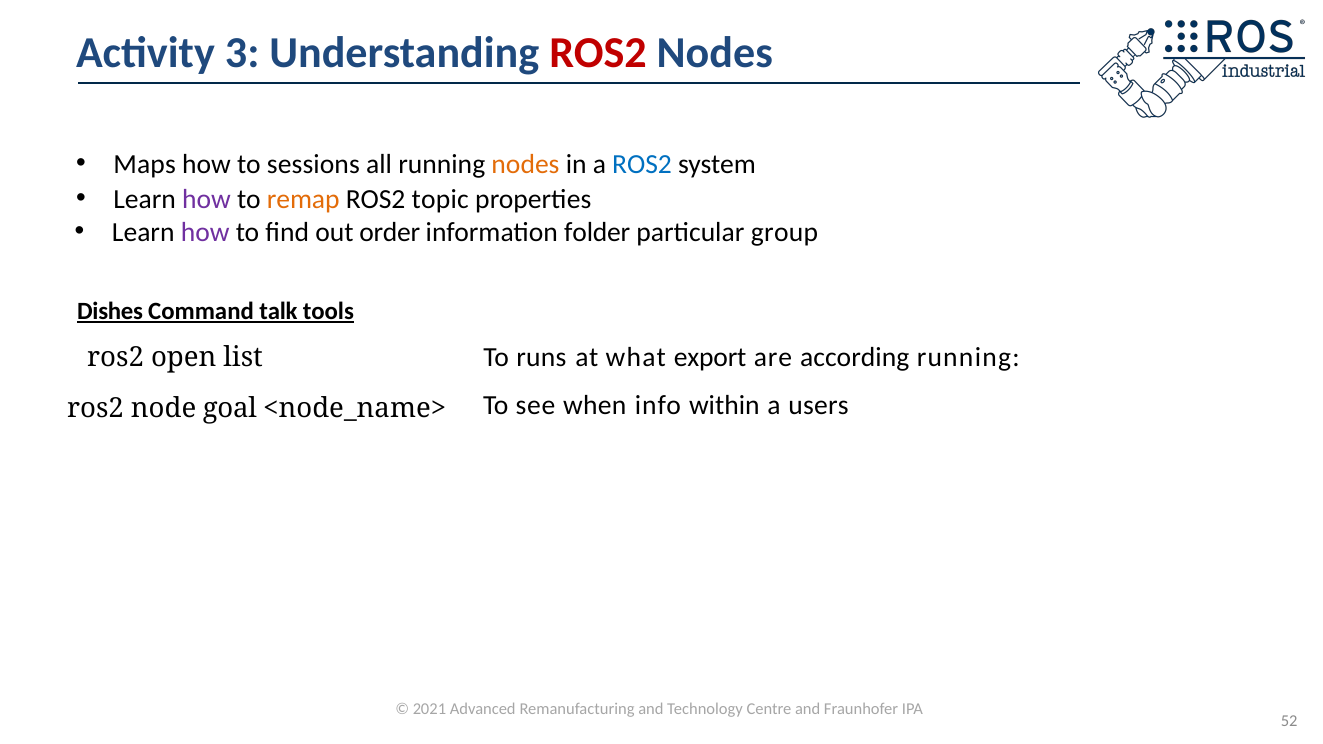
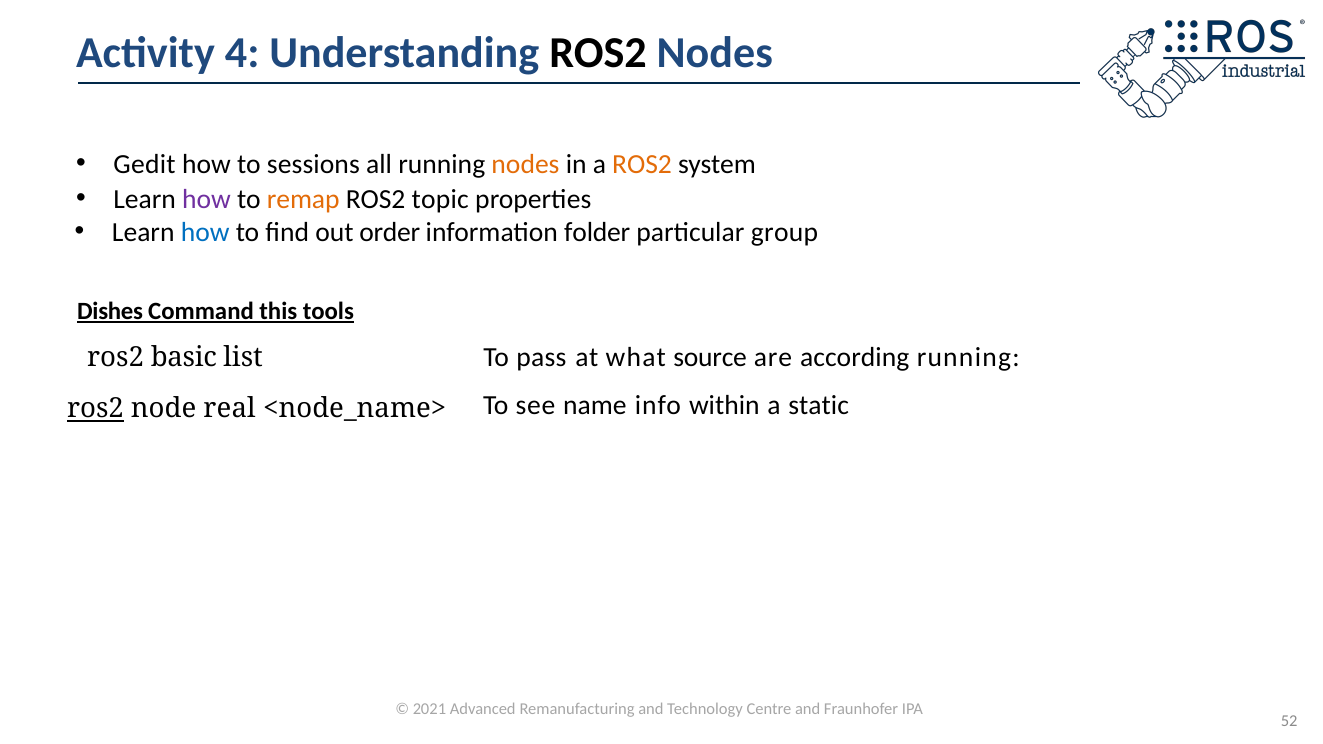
3: 3 -> 4
ROS2 at (598, 53) colour: red -> black
Maps: Maps -> Gedit
ROS2 at (642, 165) colour: blue -> orange
how at (205, 232) colour: purple -> blue
talk: talk -> this
runs: runs -> pass
export: export -> source
open: open -> basic
when: when -> name
users: users -> static
ros2 at (95, 409) underline: none -> present
goal: goal -> real
